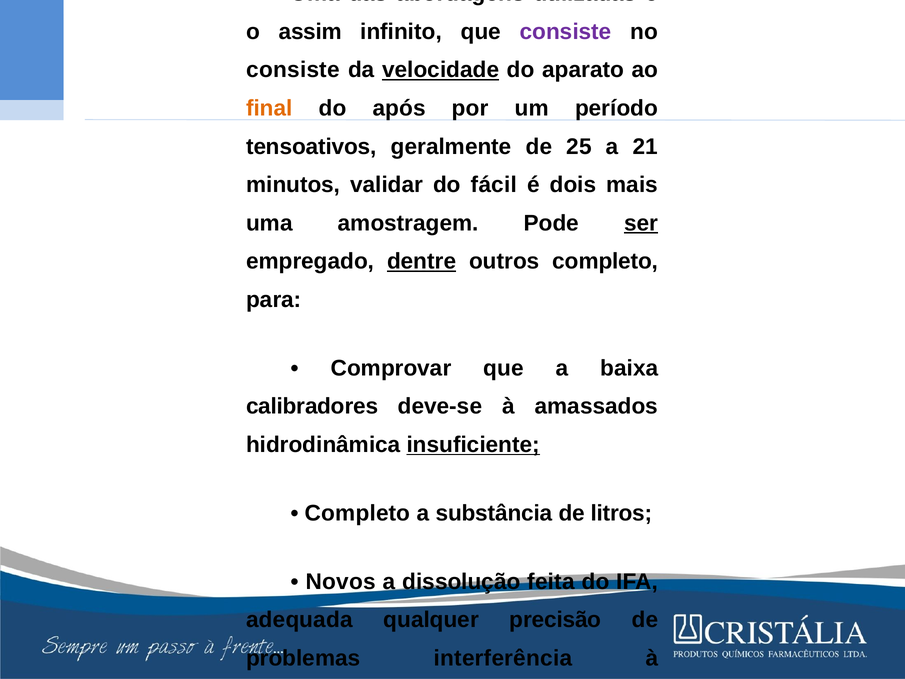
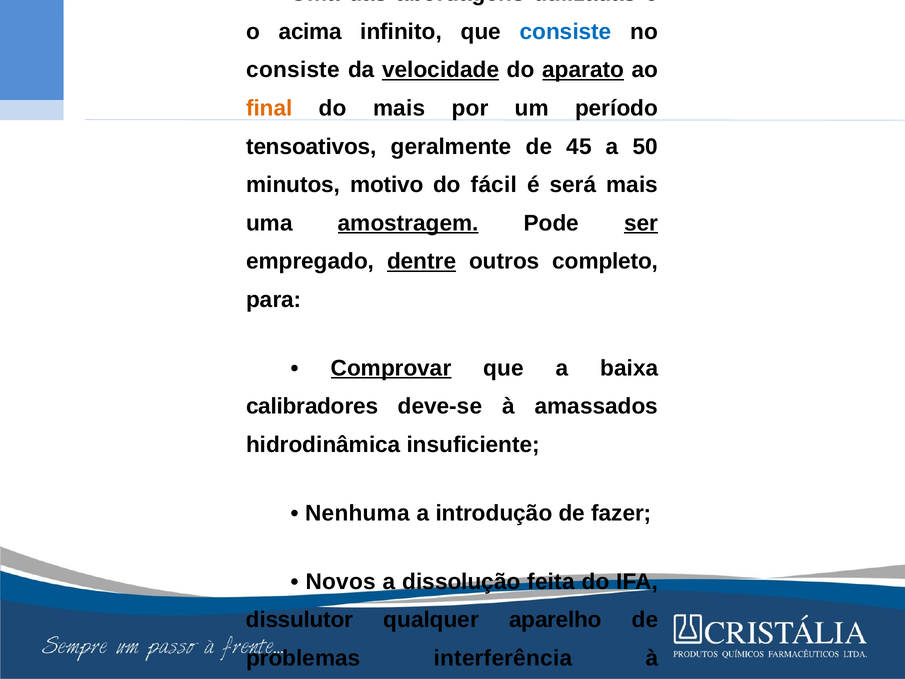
assim: assim -> acima
consiste at (566, 32) colour: purple -> blue
aparato underline: none -> present
do após: após -> mais
25: 25 -> 45
21: 21 -> 50
validar: validar -> motivo
dois: dois -> será
amostragem underline: none -> present
Comprovar underline: none -> present
insuficiente underline: present -> none
Completo at (358, 513): Completo -> Nenhuma
substância: substância -> introdução
litros: litros -> fazer
adequada: adequada -> dissulutor
precisão: precisão -> aparelho
